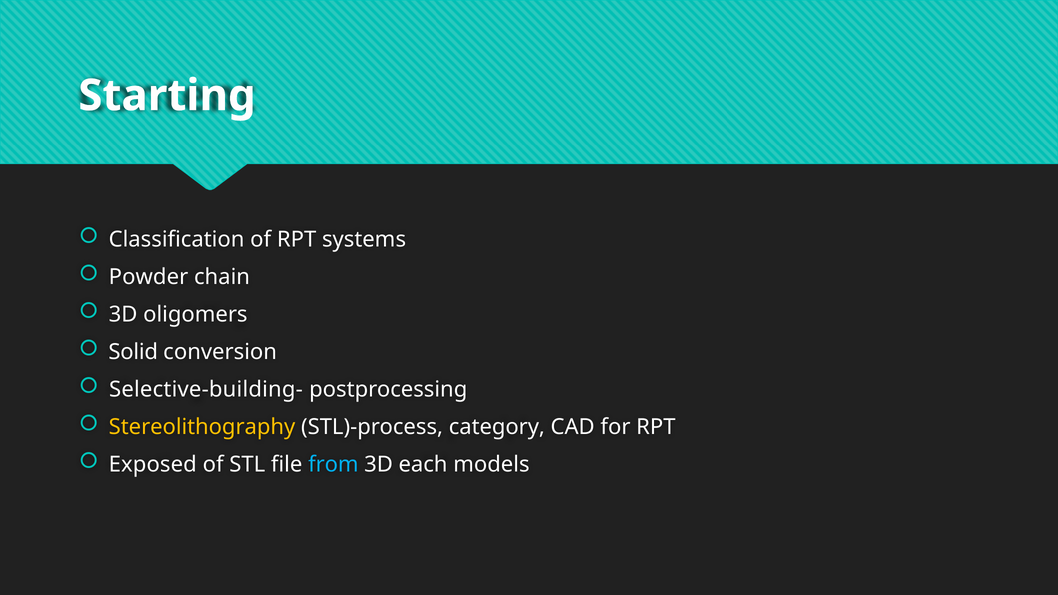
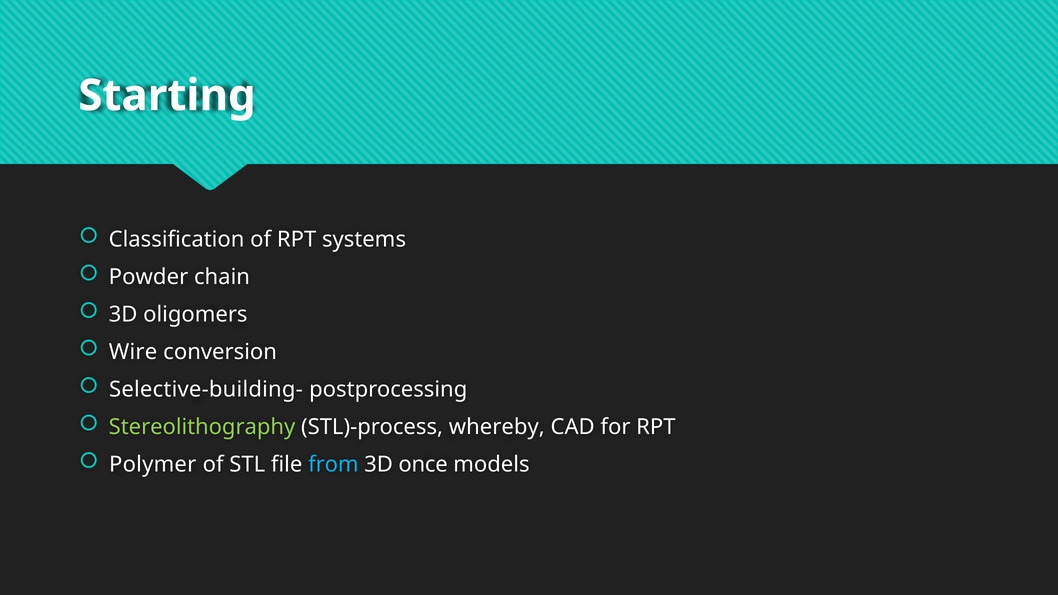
Solid: Solid -> Wire
Stereolithography colour: yellow -> light green
category: category -> whereby
Exposed: Exposed -> Polymer
each: each -> once
